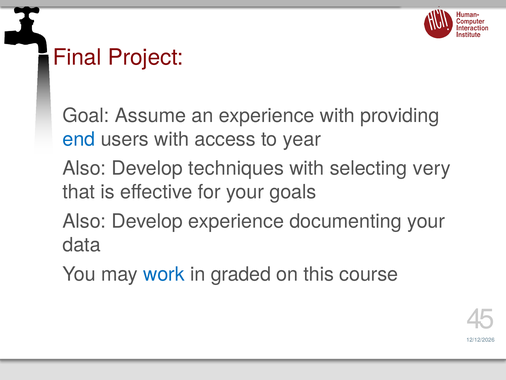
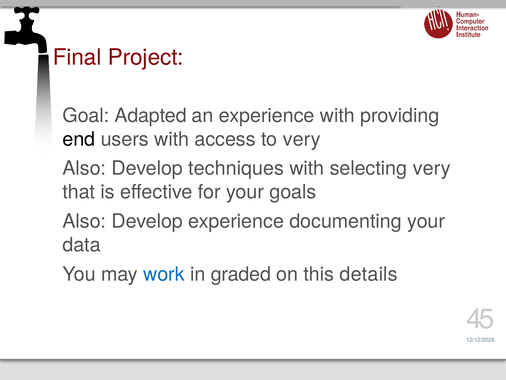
Assume: Assume -> Adapted
end colour: blue -> black
to year: year -> very
course: course -> details
